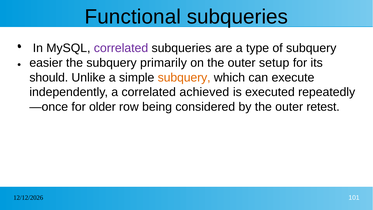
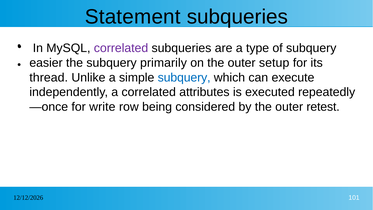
Functional: Functional -> Statement
should: should -> thread
subquery at (184, 77) colour: orange -> blue
achieved: achieved -> attributes
older: older -> write
